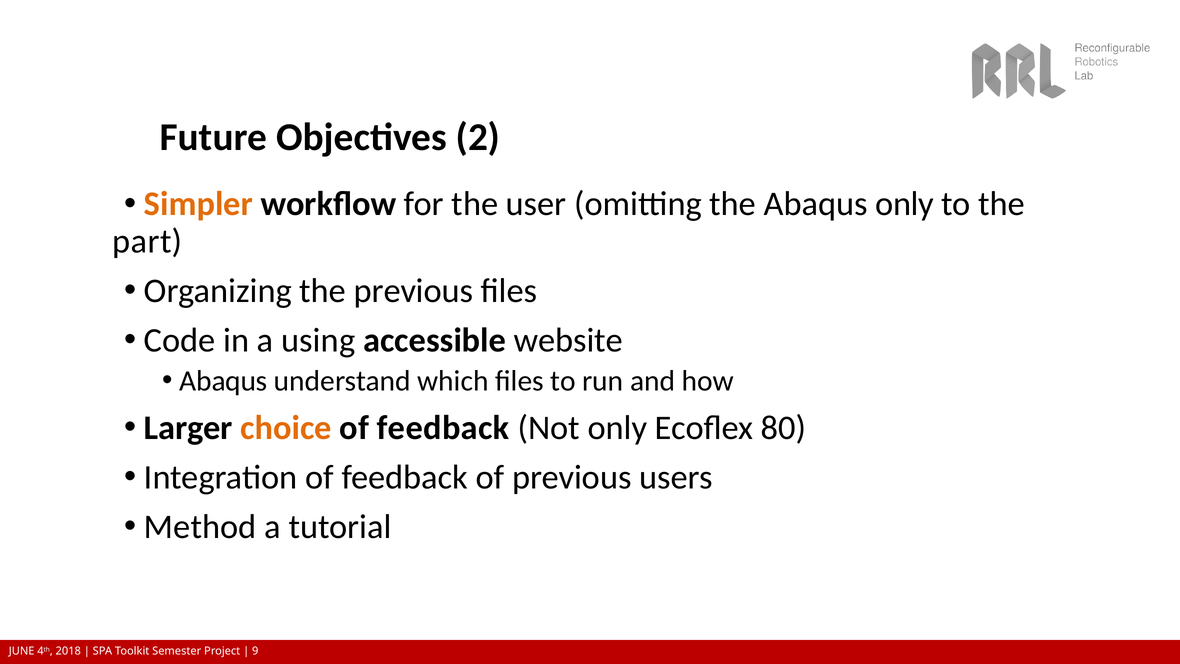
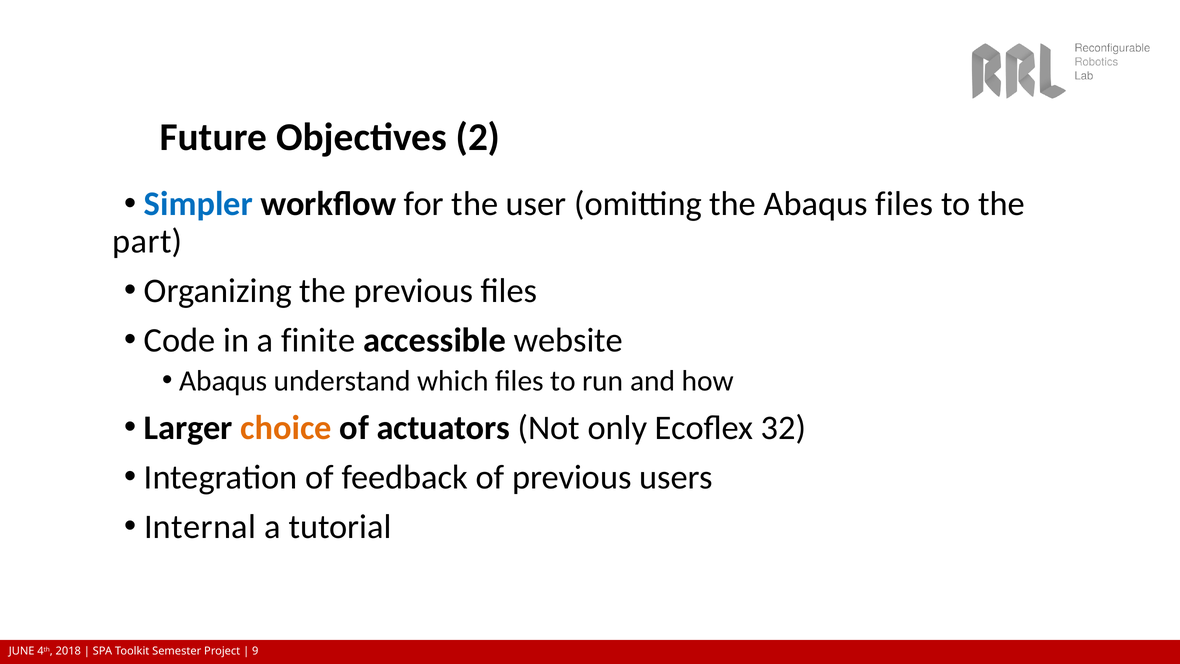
Simpler colour: orange -> blue
Abaqus only: only -> files
using: using -> finite
feedback at (443, 428): feedback -> actuators
80: 80 -> 32
Method: Method -> Internal
